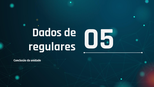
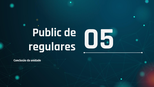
Dados: Dados -> Public
